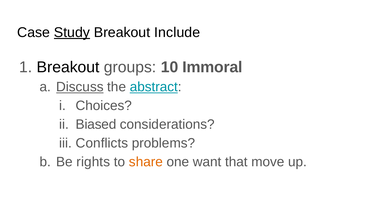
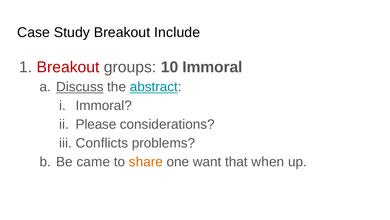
Study underline: present -> none
Breakout at (68, 67) colour: black -> red
Choices at (104, 105): Choices -> Immoral
Biased: Biased -> Please
rights: rights -> came
move: move -> when
